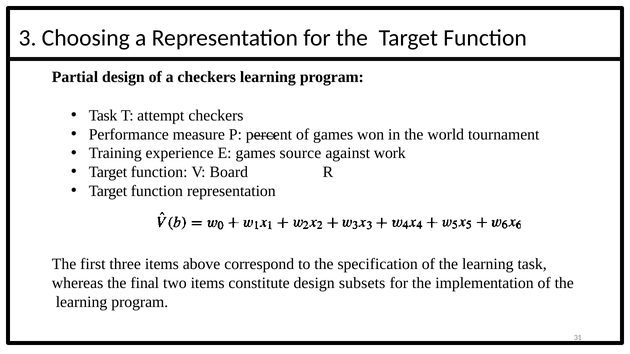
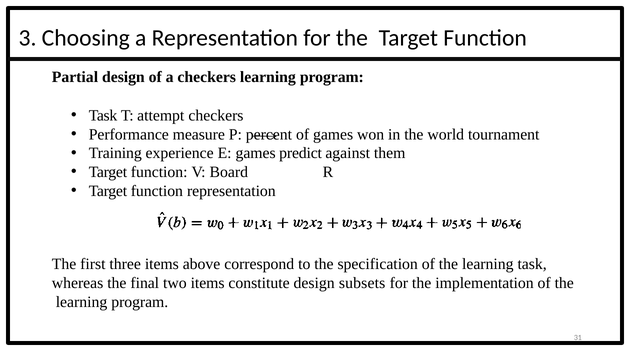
source: source -> predict
work: work -> them
